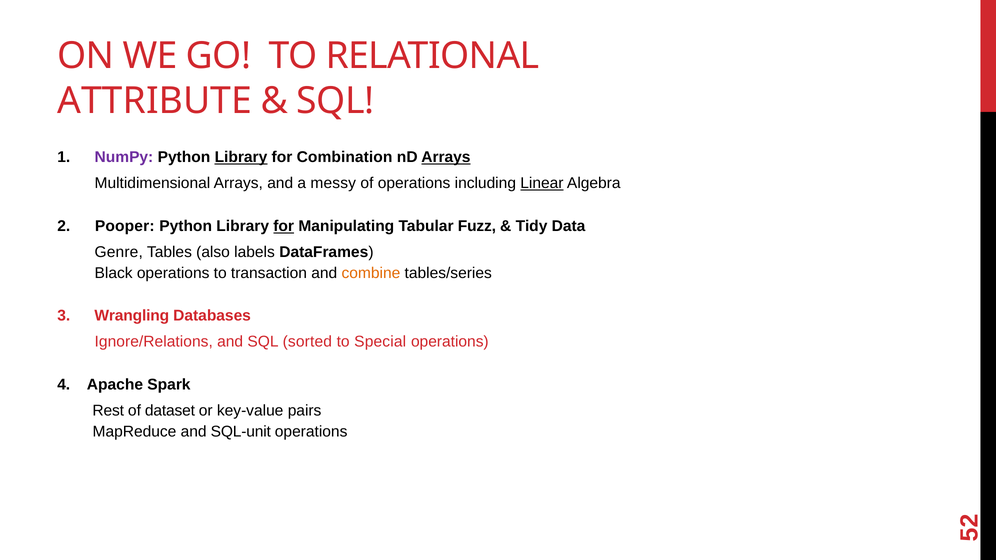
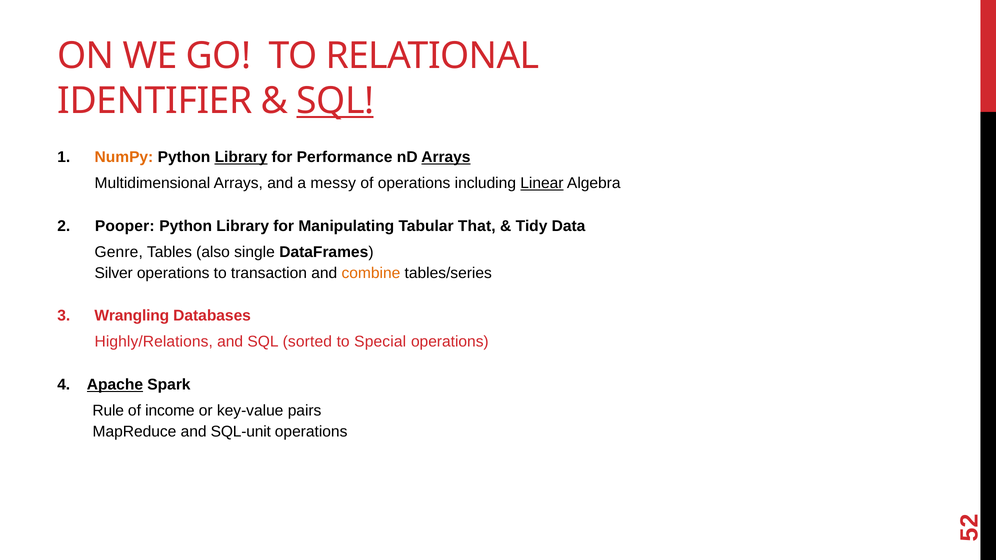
ATTRIBUTE: ATTRIBUTE -> IDENTIFIER
SQL at (335, 101) underline: none -> present
NumPy colour: purple -> orange
Combination: Combination -> Performance
for at (284, 226) underline: present -> none
Fuzz: Fuzz -> That
labels: labels -> single
Black: Black -> Silver
Ignore/Relations: Ignore/Relations -> Highly/Relations
Apache underline: none -> present
Rest: Rest -> Rule
dataset: dataset -> income
